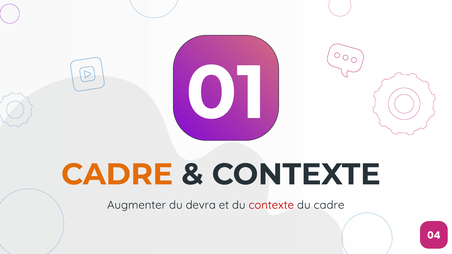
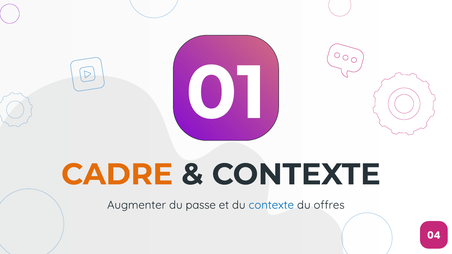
devra: devra -> passe
contexte at (271, 205) colour: red -> blue
du cadre: cadre -> offres
